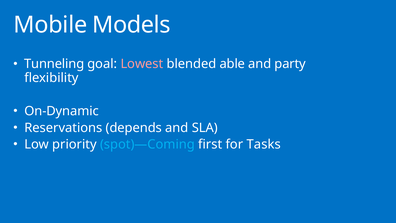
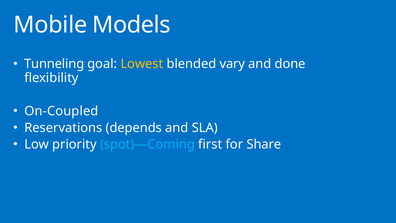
Lowest colour: pink -> yellow
able: able -> vary
party: party -> done
On-Dynamic: On-Dynamic -> On-Coupled
Tasks: Tasks -> Share
